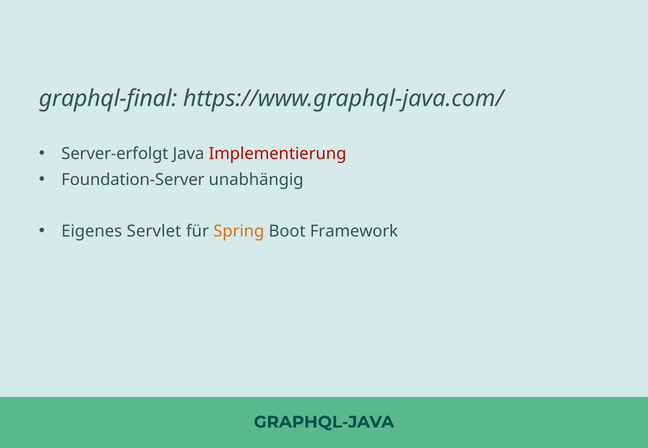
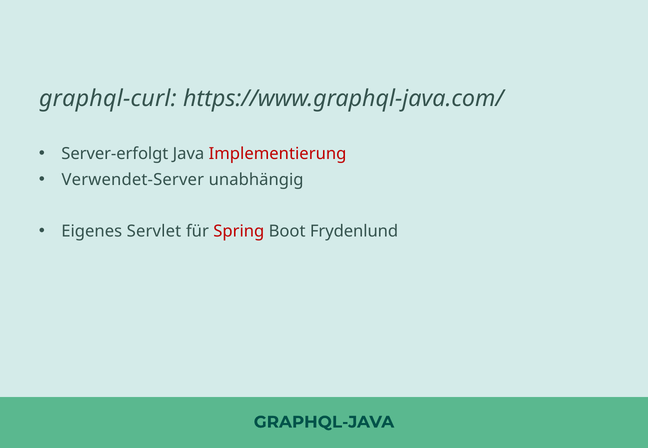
graphql-final: graphql-final -> graphql-curl
Foundation-Server: Foundation-Server -> Verwendet-Server
Spring colour: orange -> red
Framework: Framework -> Frydenlund
